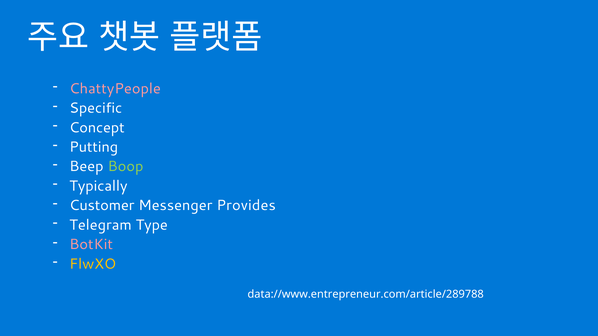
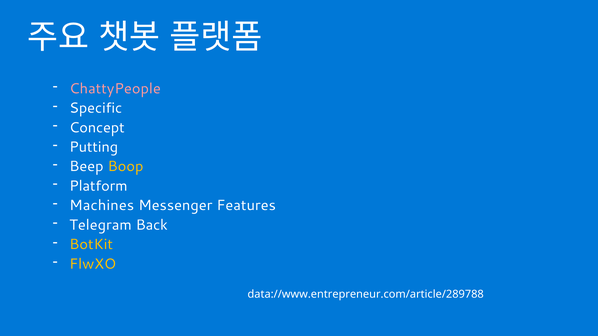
Boop colour: light green -> yellow
Typically: Typically -> Platform
Customer: Customer -> Machines
Provides: Provides -> Features
Type: Type -> Back
BotKit colour: pink -> yellow
